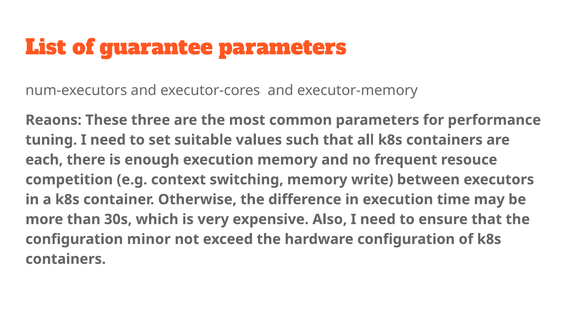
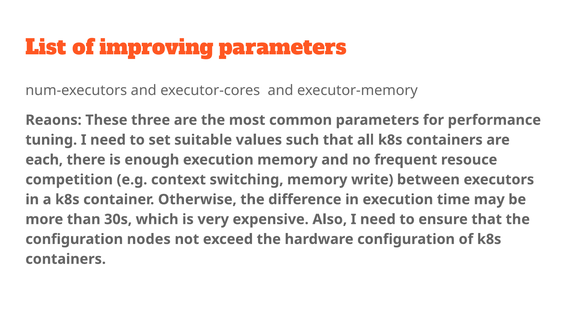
guarantee: guarantee -> improving
minor: minor -> nodes
